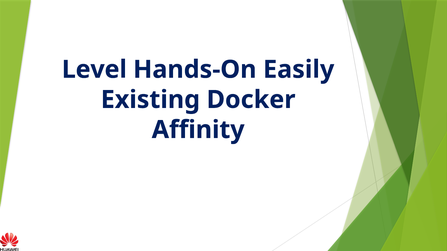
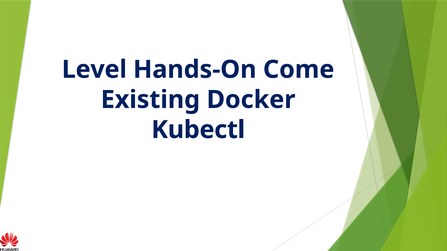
Easily: Easily -> Come
Affinity: Affinity -> Kubectl
